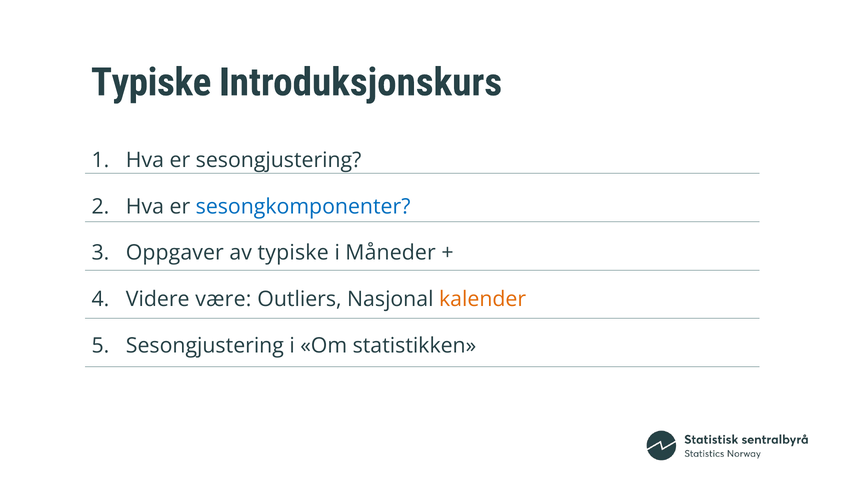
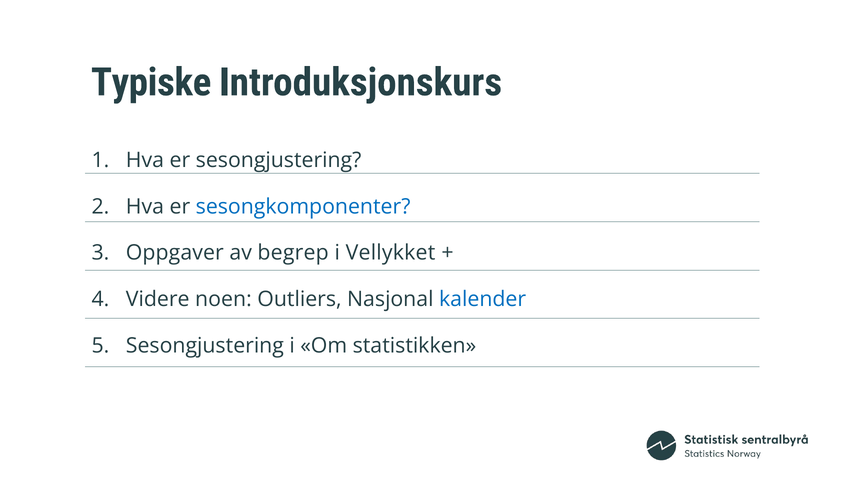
av typiske: typiske -> begrep
Måneder: Måneder -> Vellykket
være: være -> noen
kalender colour: orange -> blue
